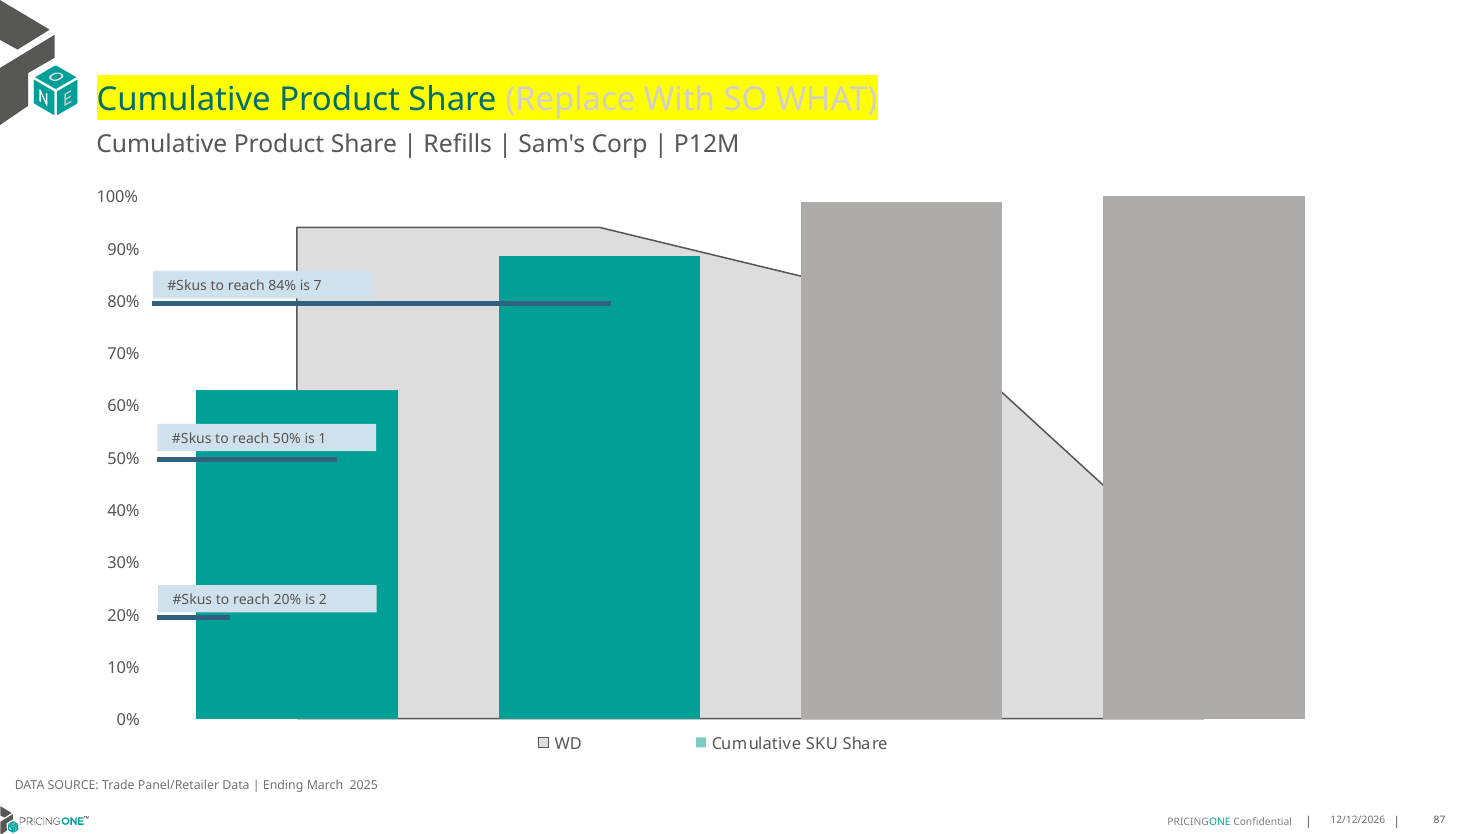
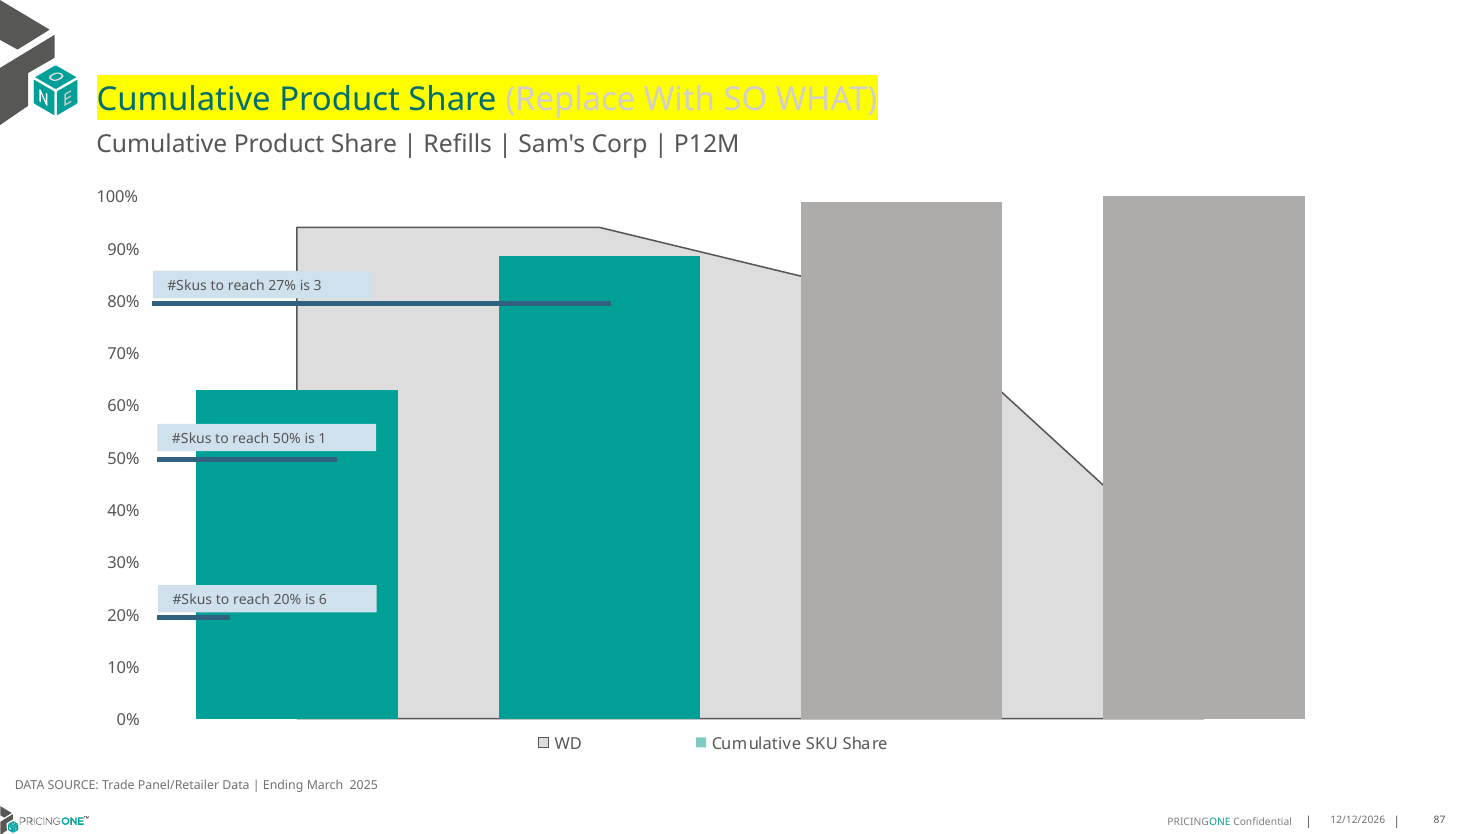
84%: 84% -> 27%
7: 7 -> 3
2: 2 -> 6
